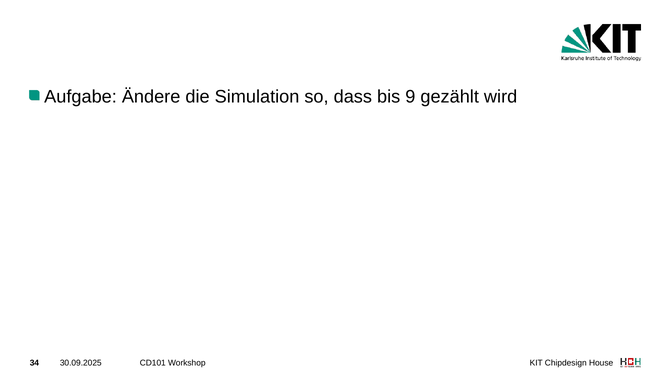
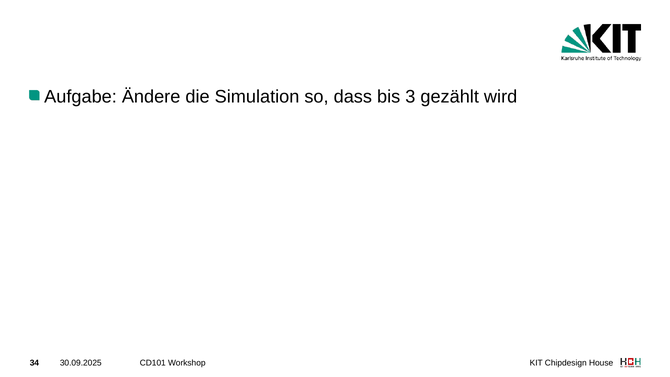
9: 9 -> 3
